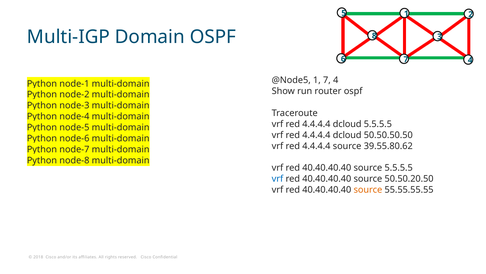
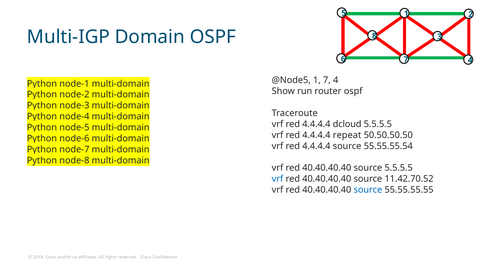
dcloud at (347, 135): dcloud -> repeat
39.55.80.62: 39.55.80.62 -> 55.55.55.54
50.50.20.50: 50.50.20.50 -> 11.42.70.52
source at (368, 189) colour: orange -> blue
